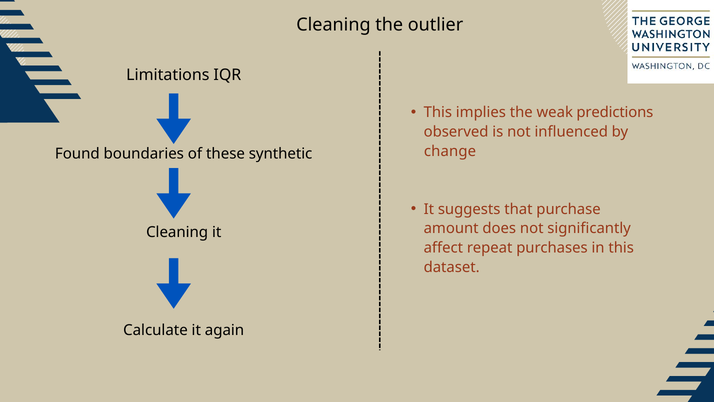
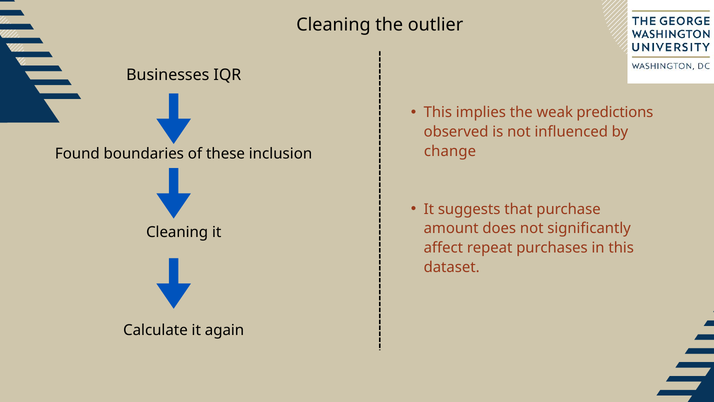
Limitations: Limitations -> Businesses
synthetic: synthetic -> inclusion
